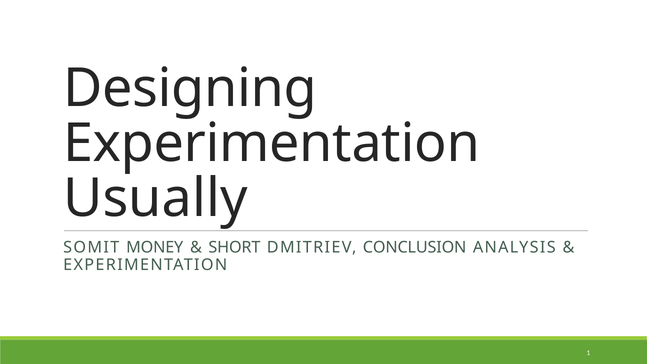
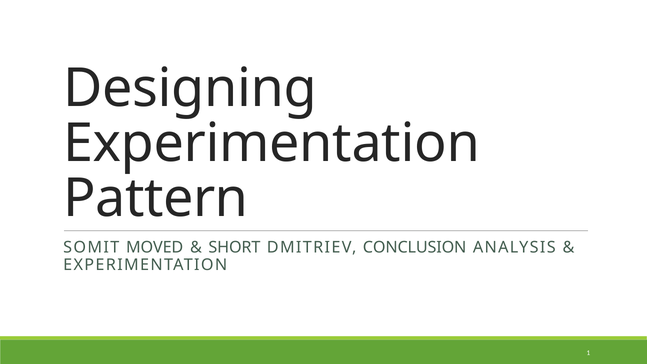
Usually: Usually -> Pattern
MONEY: MONEY -> MOVED
